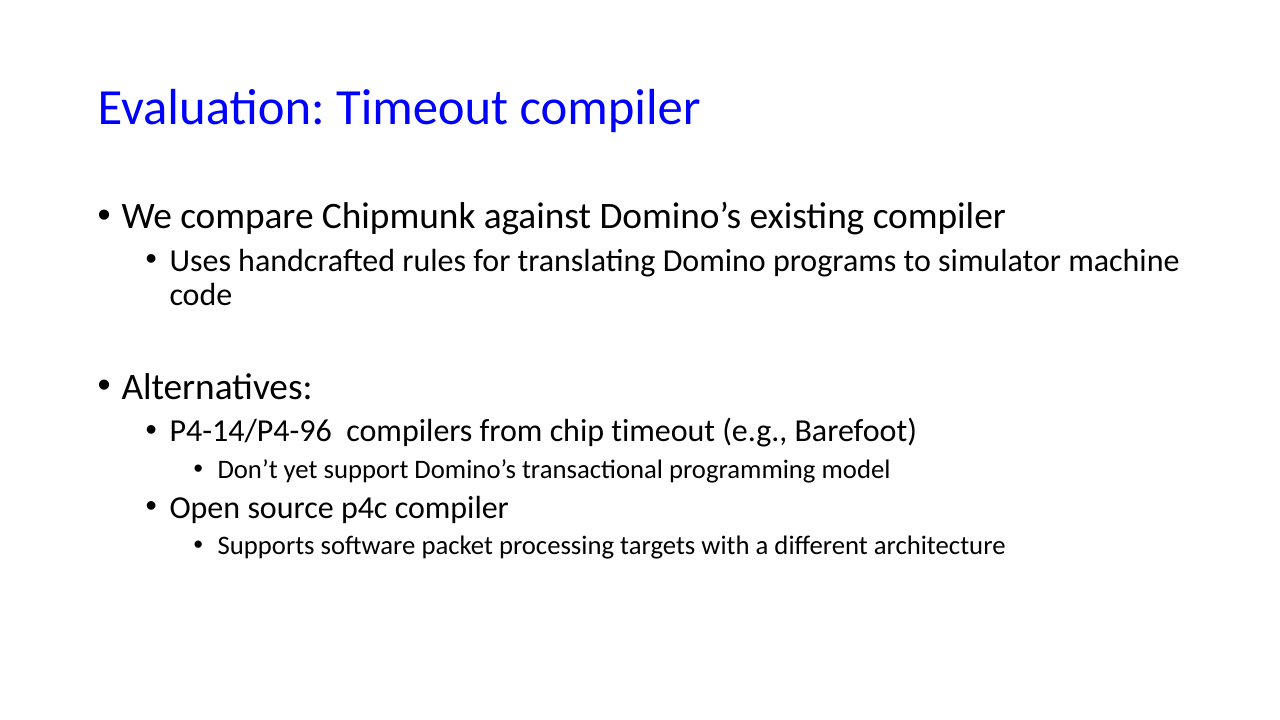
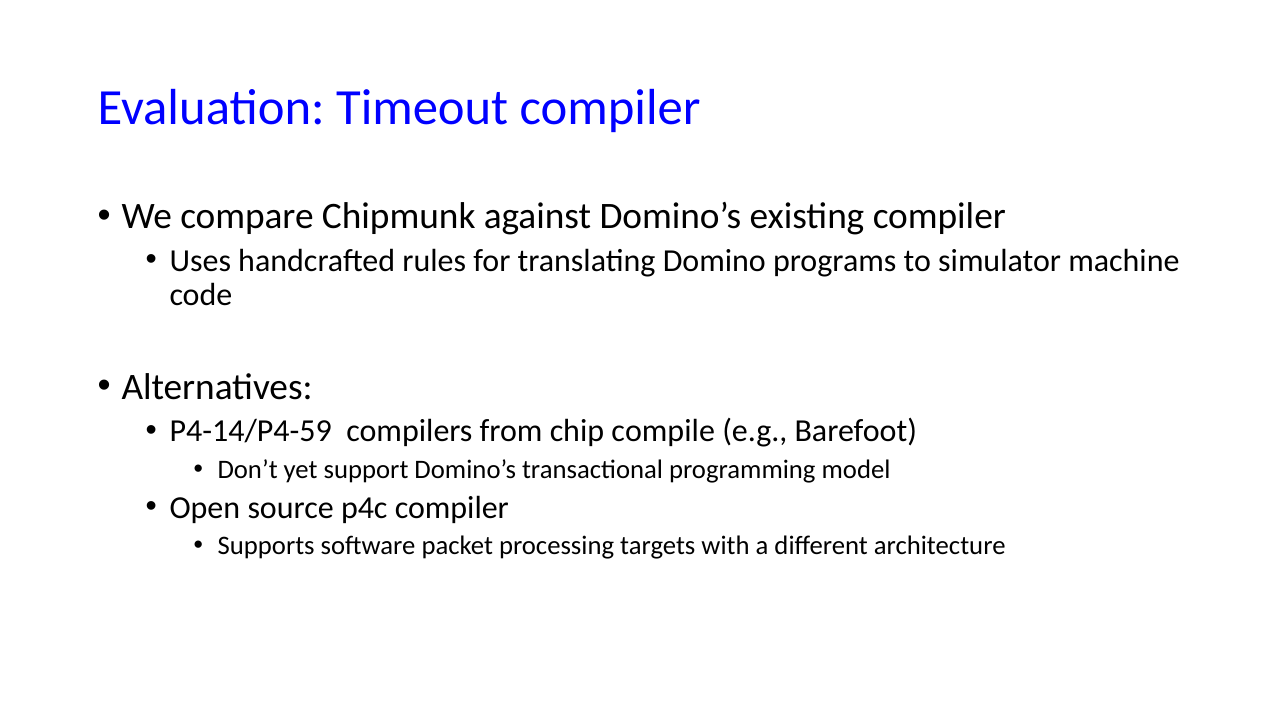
P4-14/P4-96: P4-14/P4-96 -> P4-14/P4-59
chip timeout: timeout -> compile
